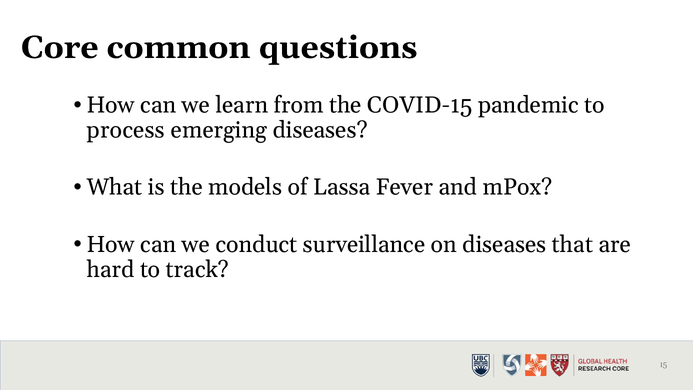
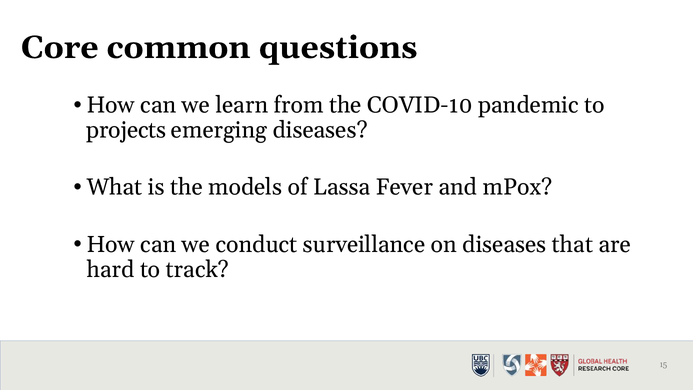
COVID-15: COVID-15 -> COVID-10
process: process -> projects
